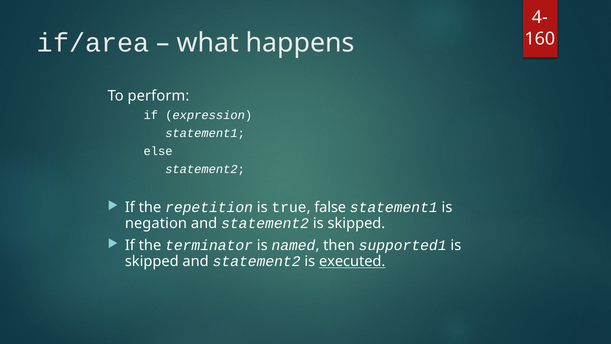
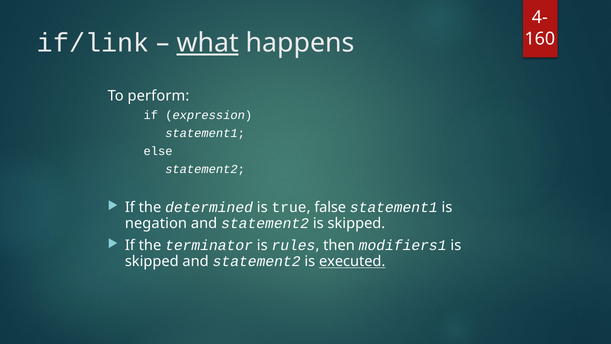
if/area: if/area -> if/link
what underline: none -> present
repetition: repetition -> determined
named: named -> rules
supported1: supported1 -> modifiers1
